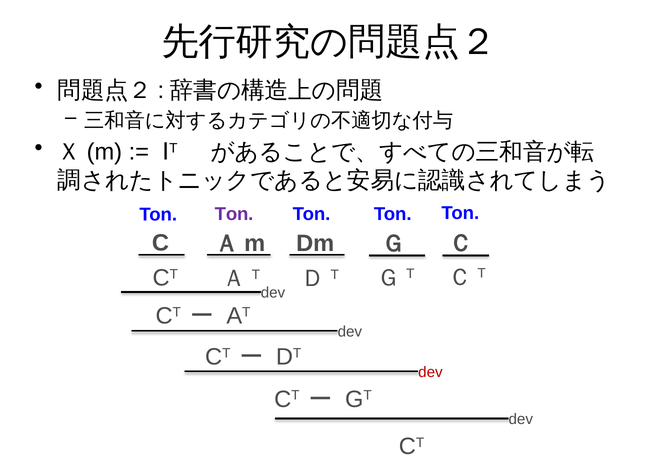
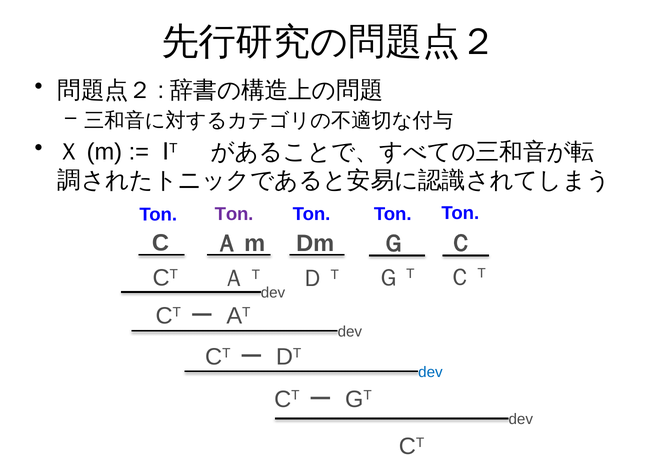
dev at (430, 372) colour: red -> blue
